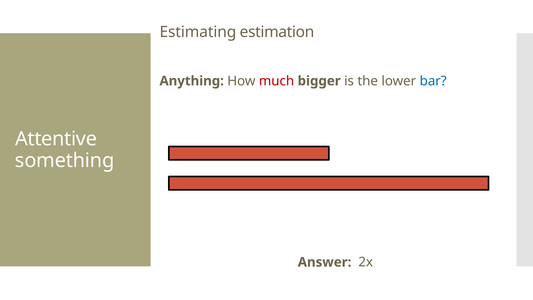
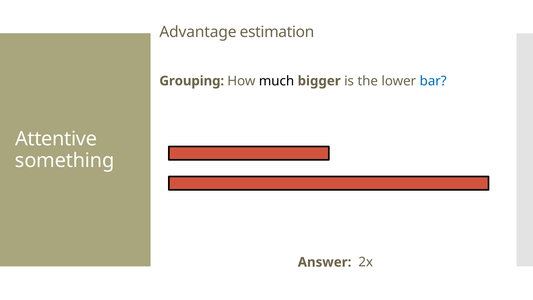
Estimating: Estimating -> Advantage
Anything: Anything -> Grouping
much colour: red -> black
